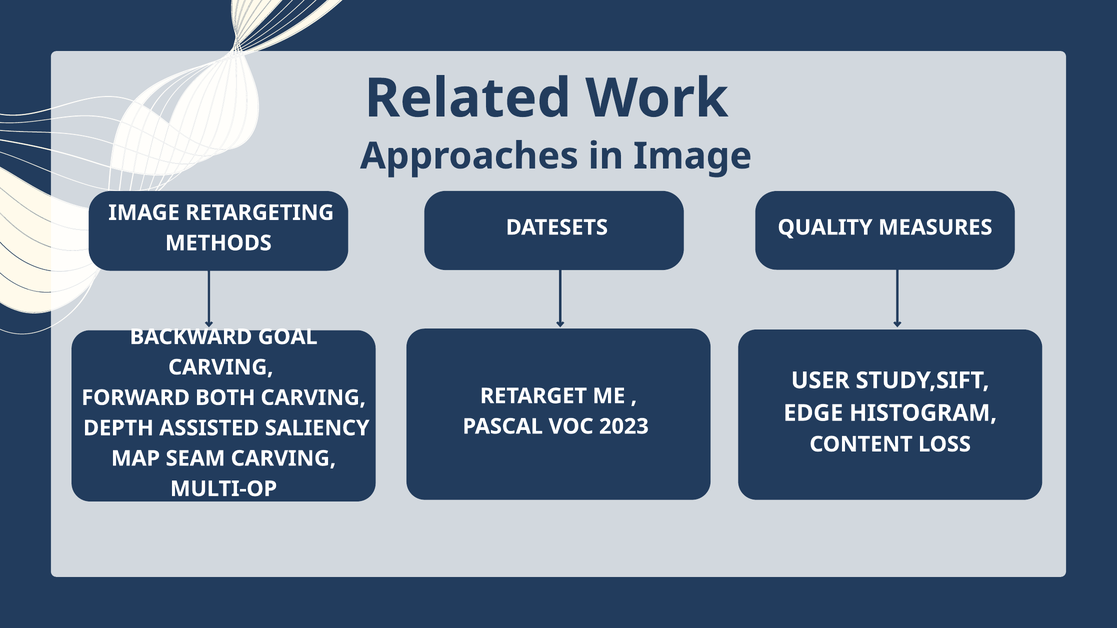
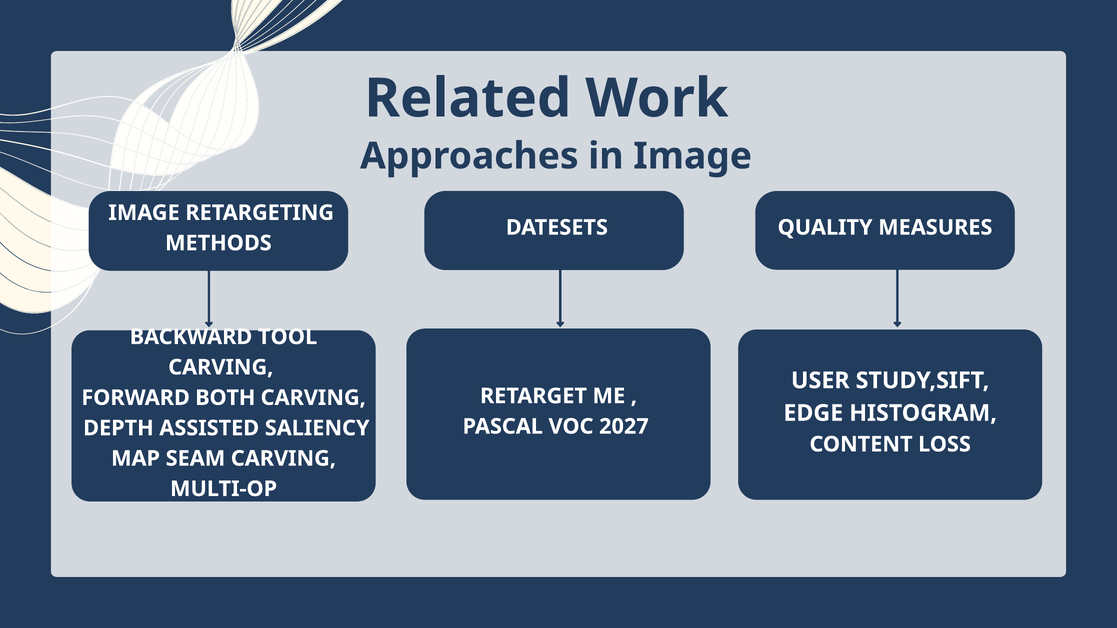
GOAL: GOAL -> TOOL
2023: 2023 -> 2027
